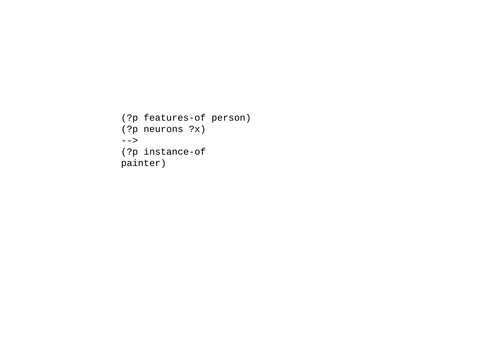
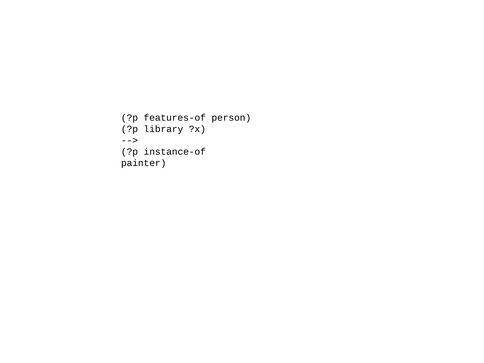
neurons: neurons -> library
